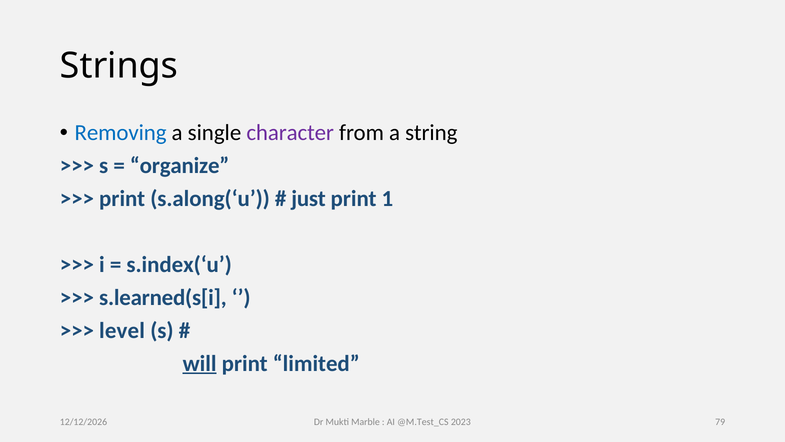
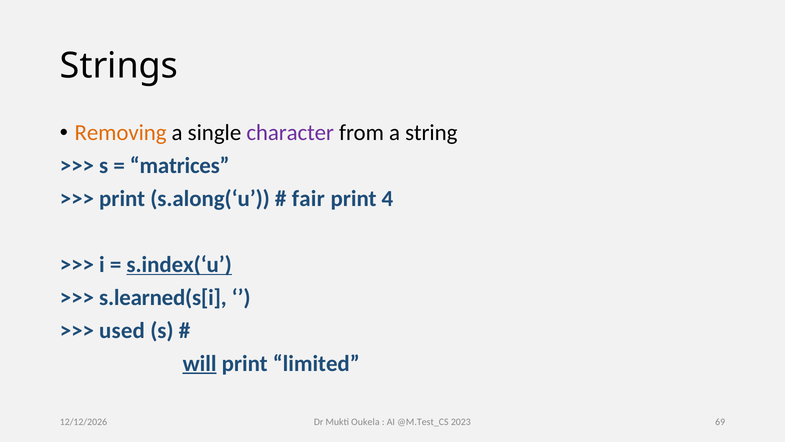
Removing colour: blue -> orange
organize: organize -> matrices
just: just -> fair
1: 1 -> 4
s.index(‘u underline: none -> present
level: level -> used
Marble: Marble -> Oukela
79: 79 -> 69
